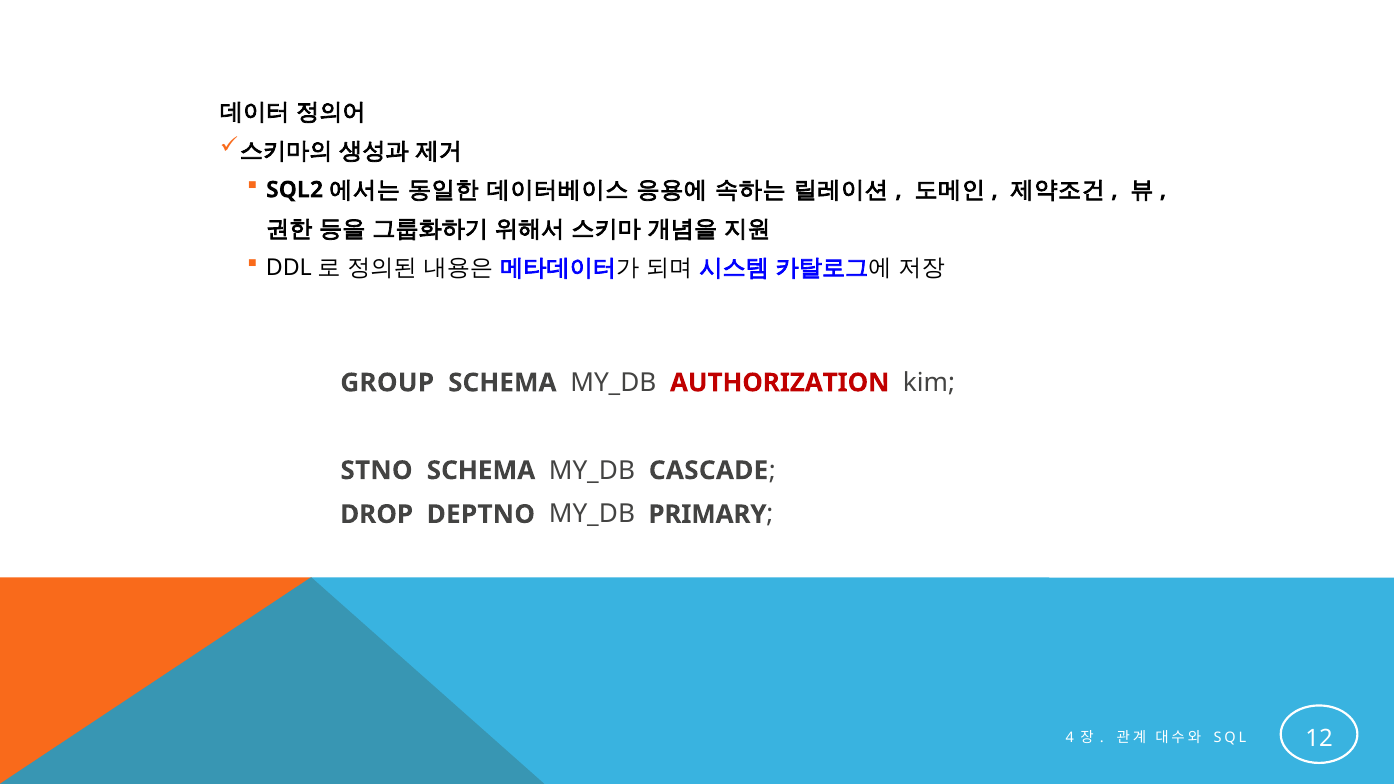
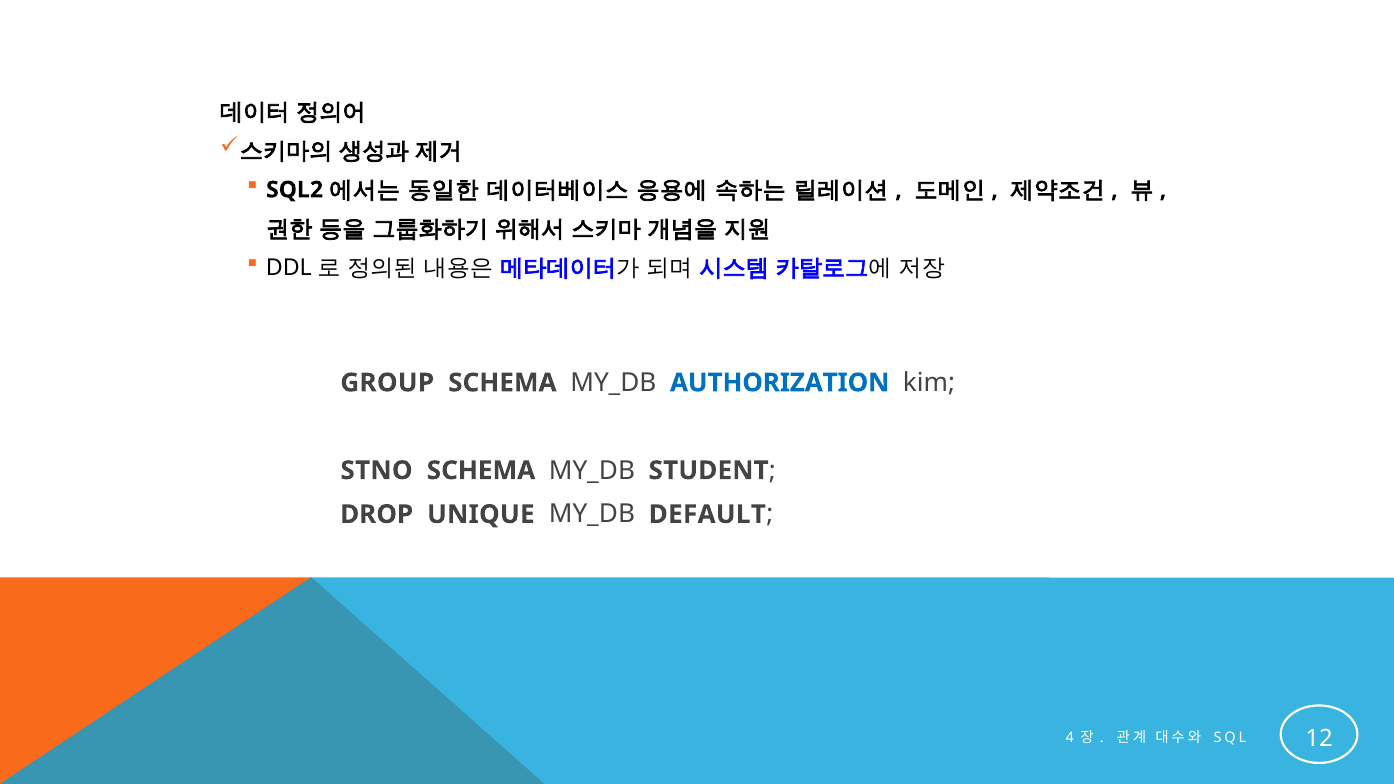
AUTHORIZATION colour: red -> blue
CASCADE: CASCADE -> STUDENT
DEPTNO: DEPTNO -> UNIQUE
PRIMARY: PRIMARY -> DEFAULT
